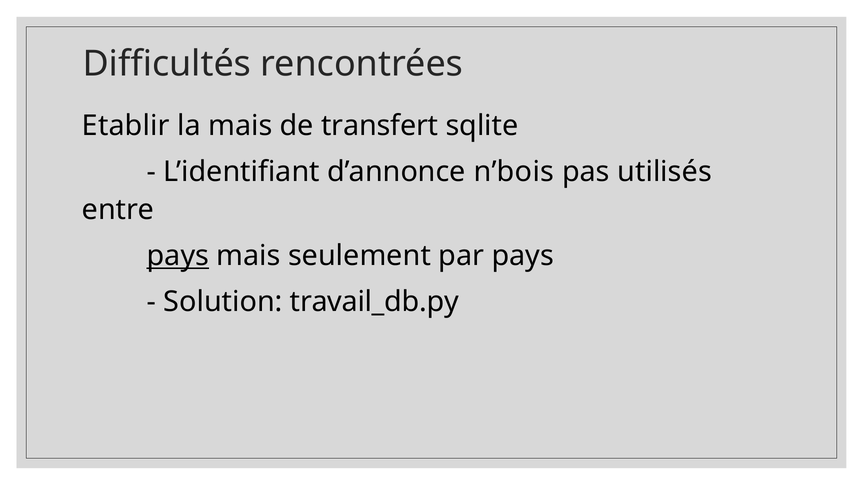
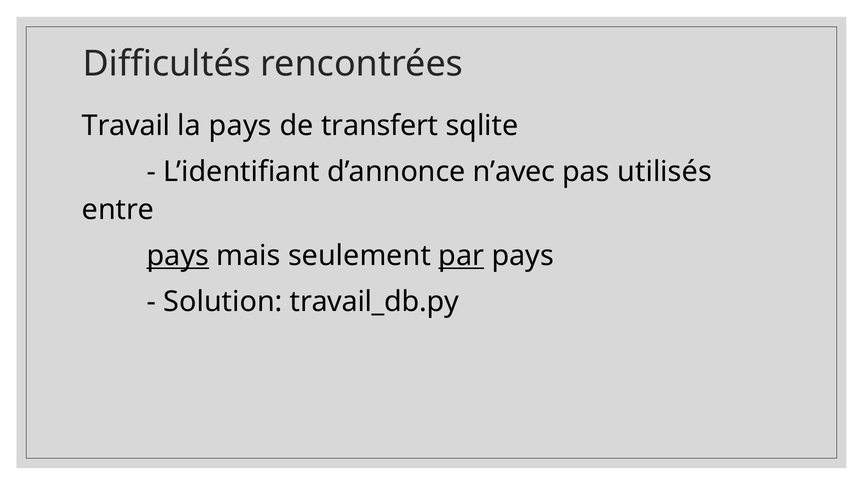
Etablir: Etablir -> Travail
la mais: mais -> pays
n’bois: n’bois -> n’avec
par underline: none -> present
